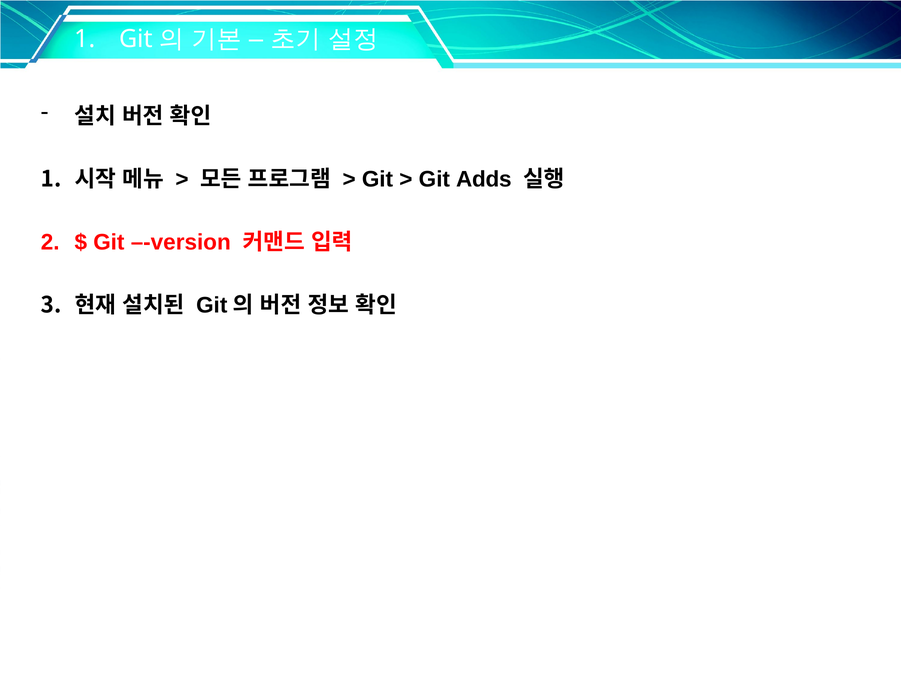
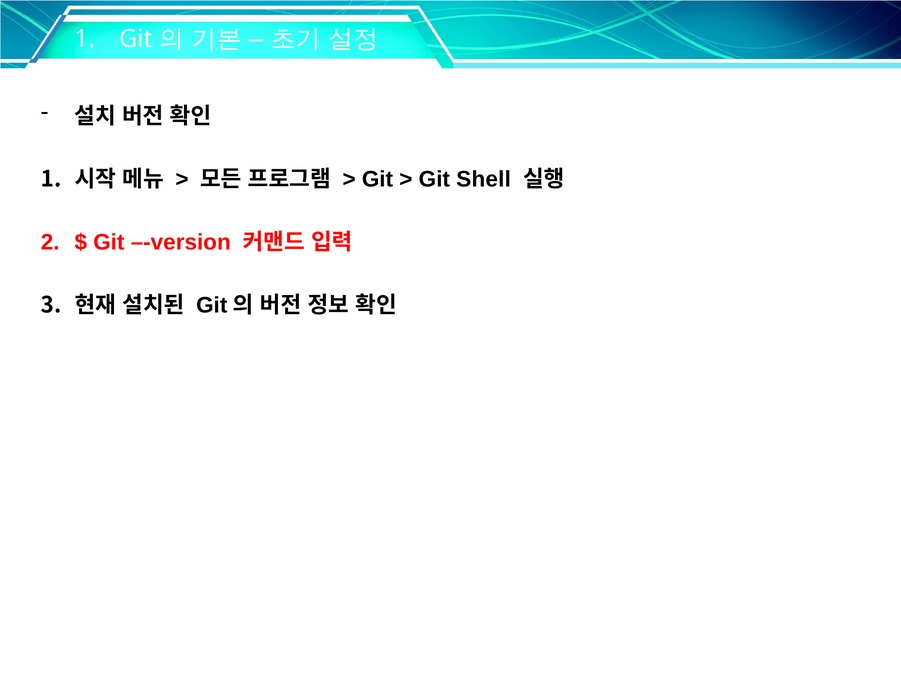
Adds: Adds -> Shell
